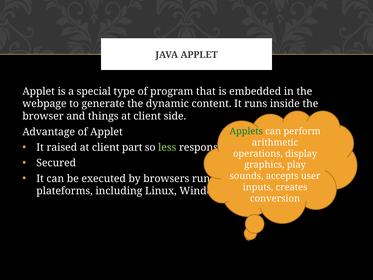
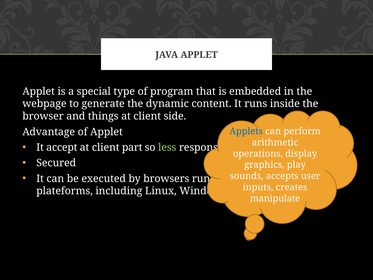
Applets colour: green -> blue
raised: raised -> accept
conversion: conversion -> manipulate
